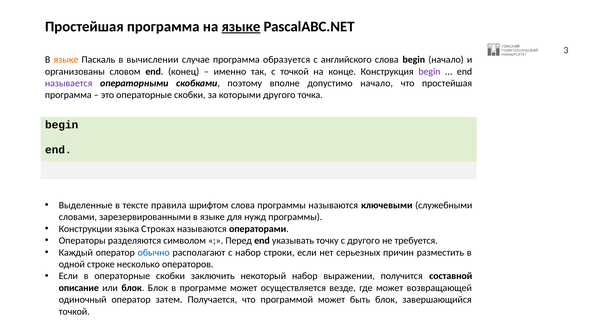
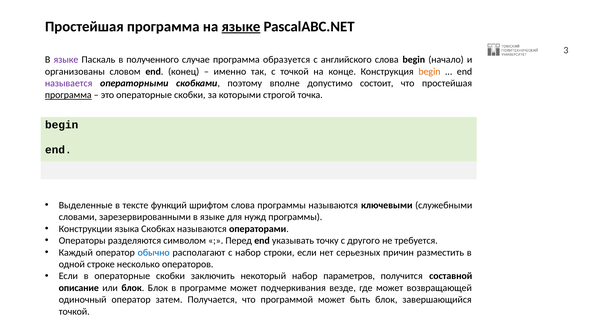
языке at (66, 60) colour: orange -> purple
вычислении: вычислении -> полученного
begin at (429, 72) colour: purple -> orange
допустимо начало: начало -> состоит
программа at (68, 95) underline: none -> present
которыми другого: другого -> строгой
правила: правила -> функций
Строках: Строках -> Скобках
выражении: выражении -> параметров
осуществляется: осуществляется -> подчеркивания
